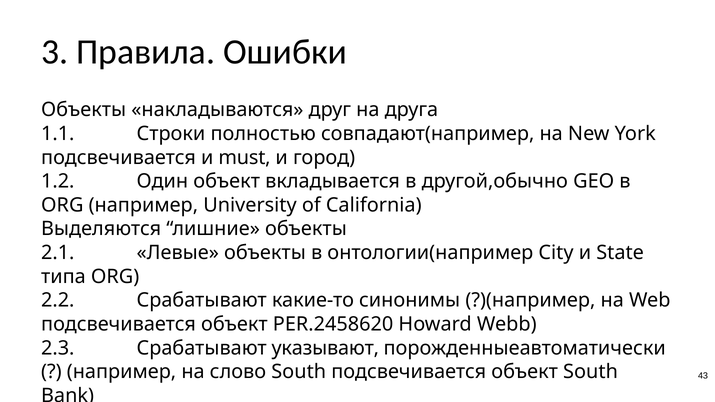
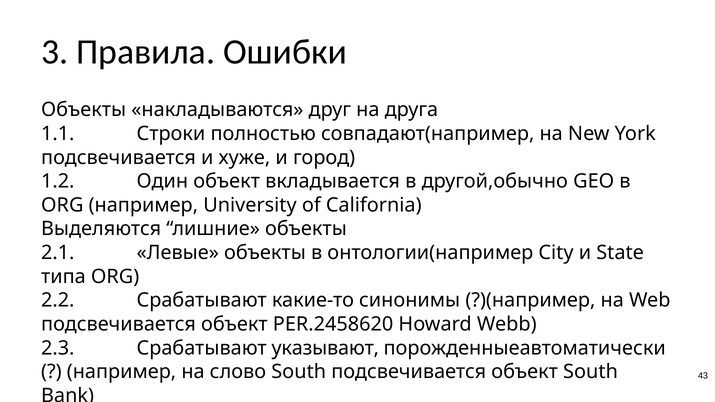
must: must -> хуже
